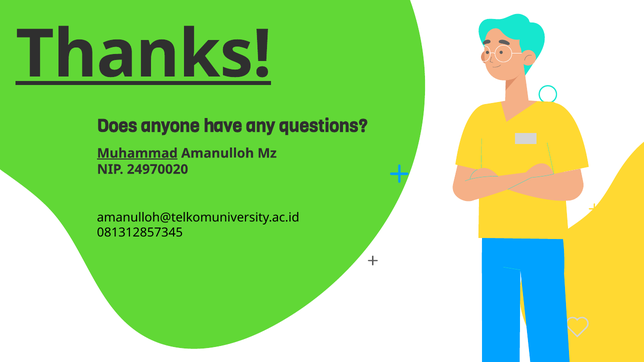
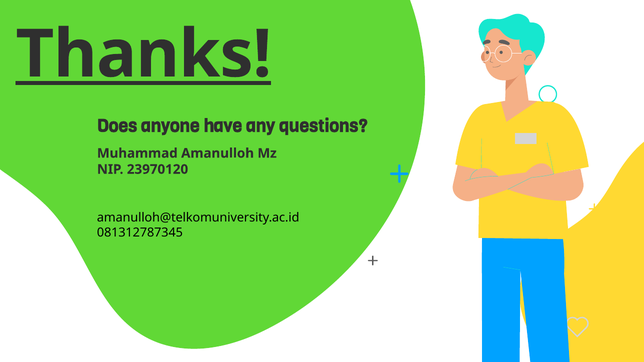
Muhammad underline: present -> none
24970020: 24970020 -> 23970120
081312857345: 081312857345 -> 081312787345
